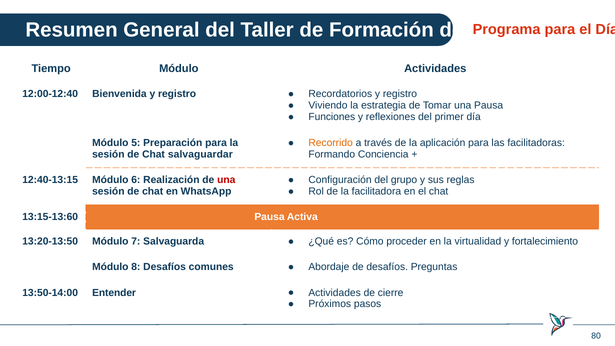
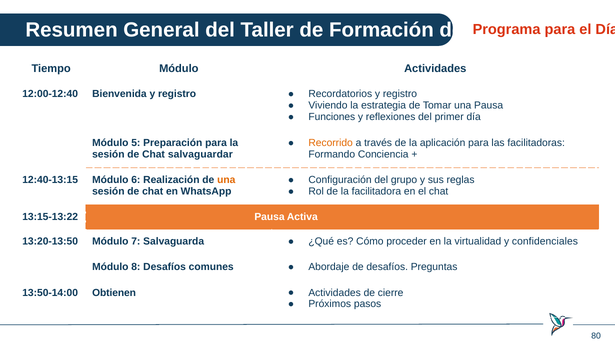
una at (226, 180) colour: red -> orange
13:15-13:60: 13:15-13:60 -> 13:15-13:22
fortalecimiento: fortalecimiento -> confidenciales
Entender: Entender -> Obtienen
